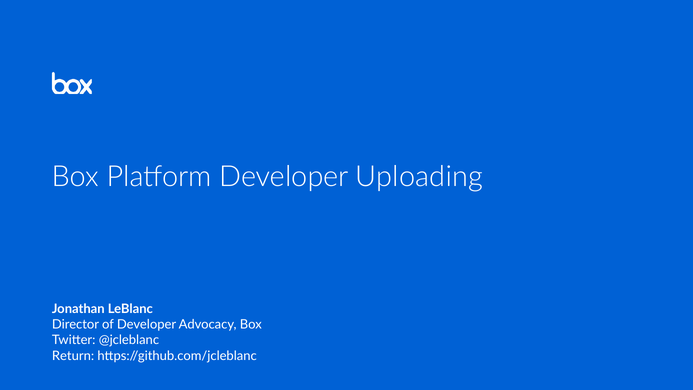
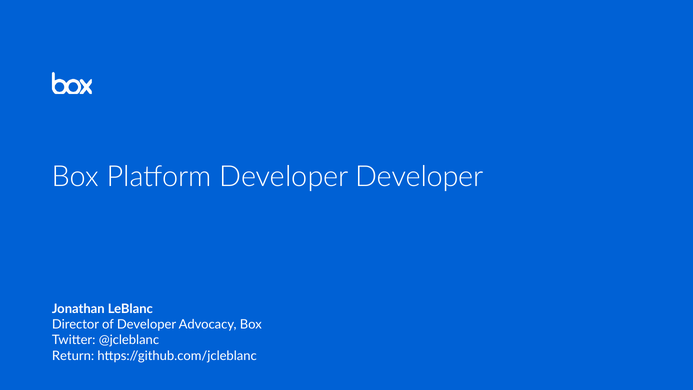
Developer Uploading: Uploading -> Developer
